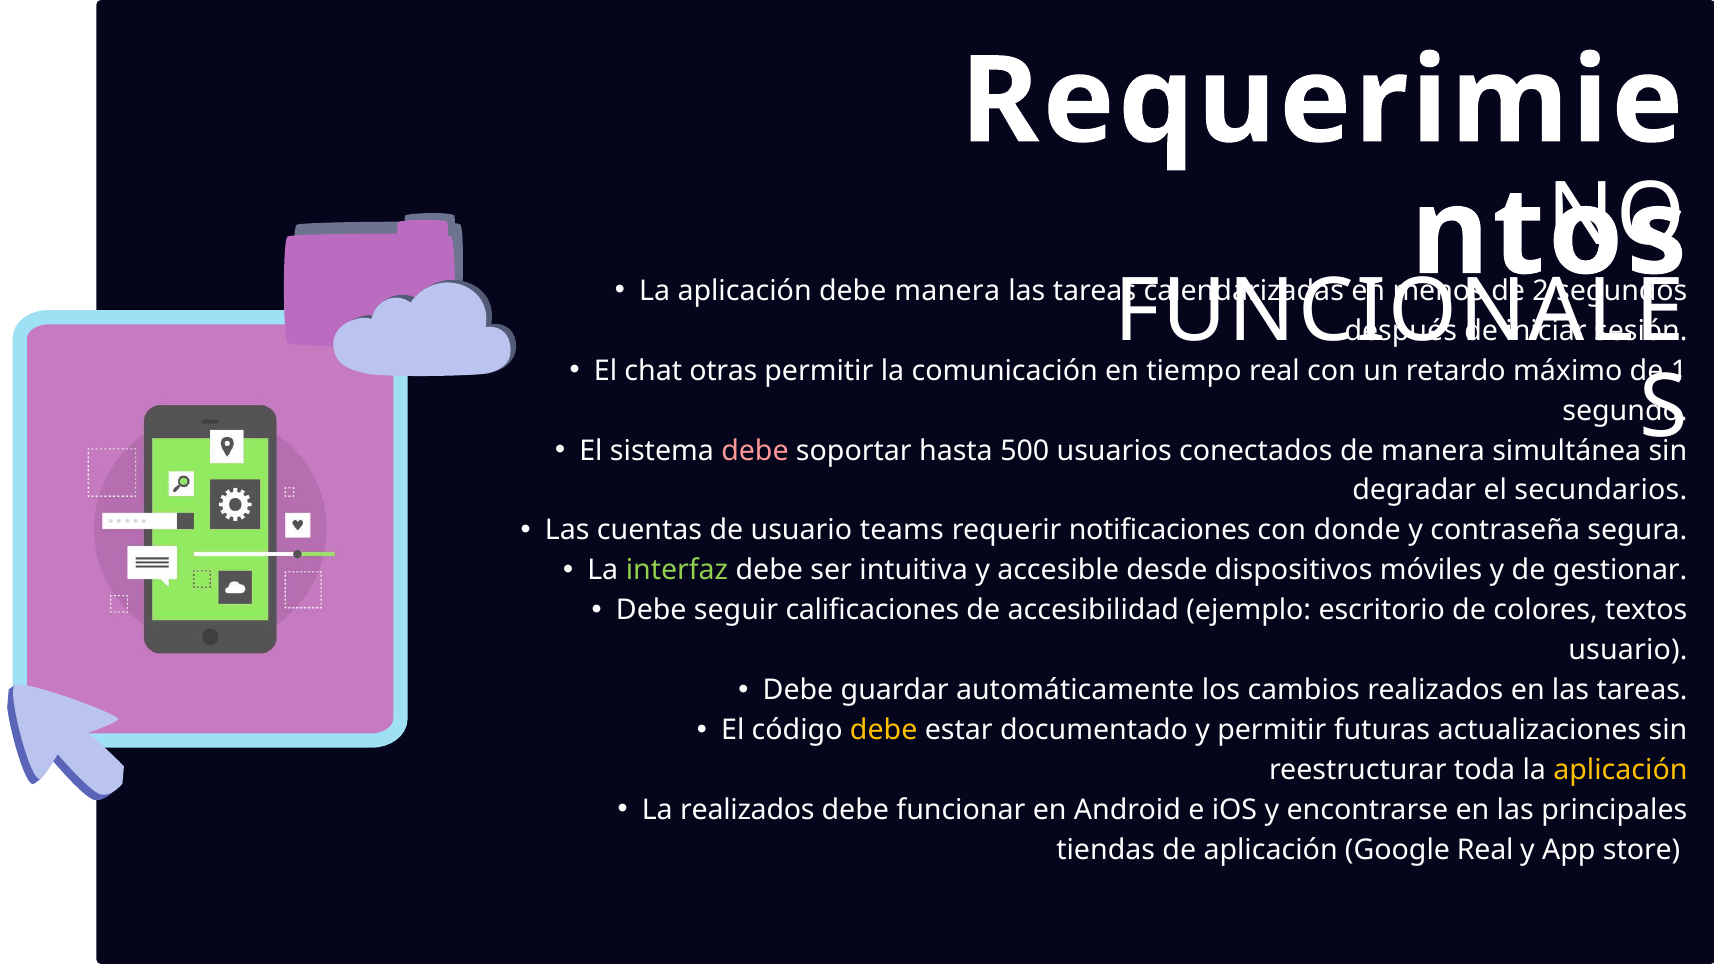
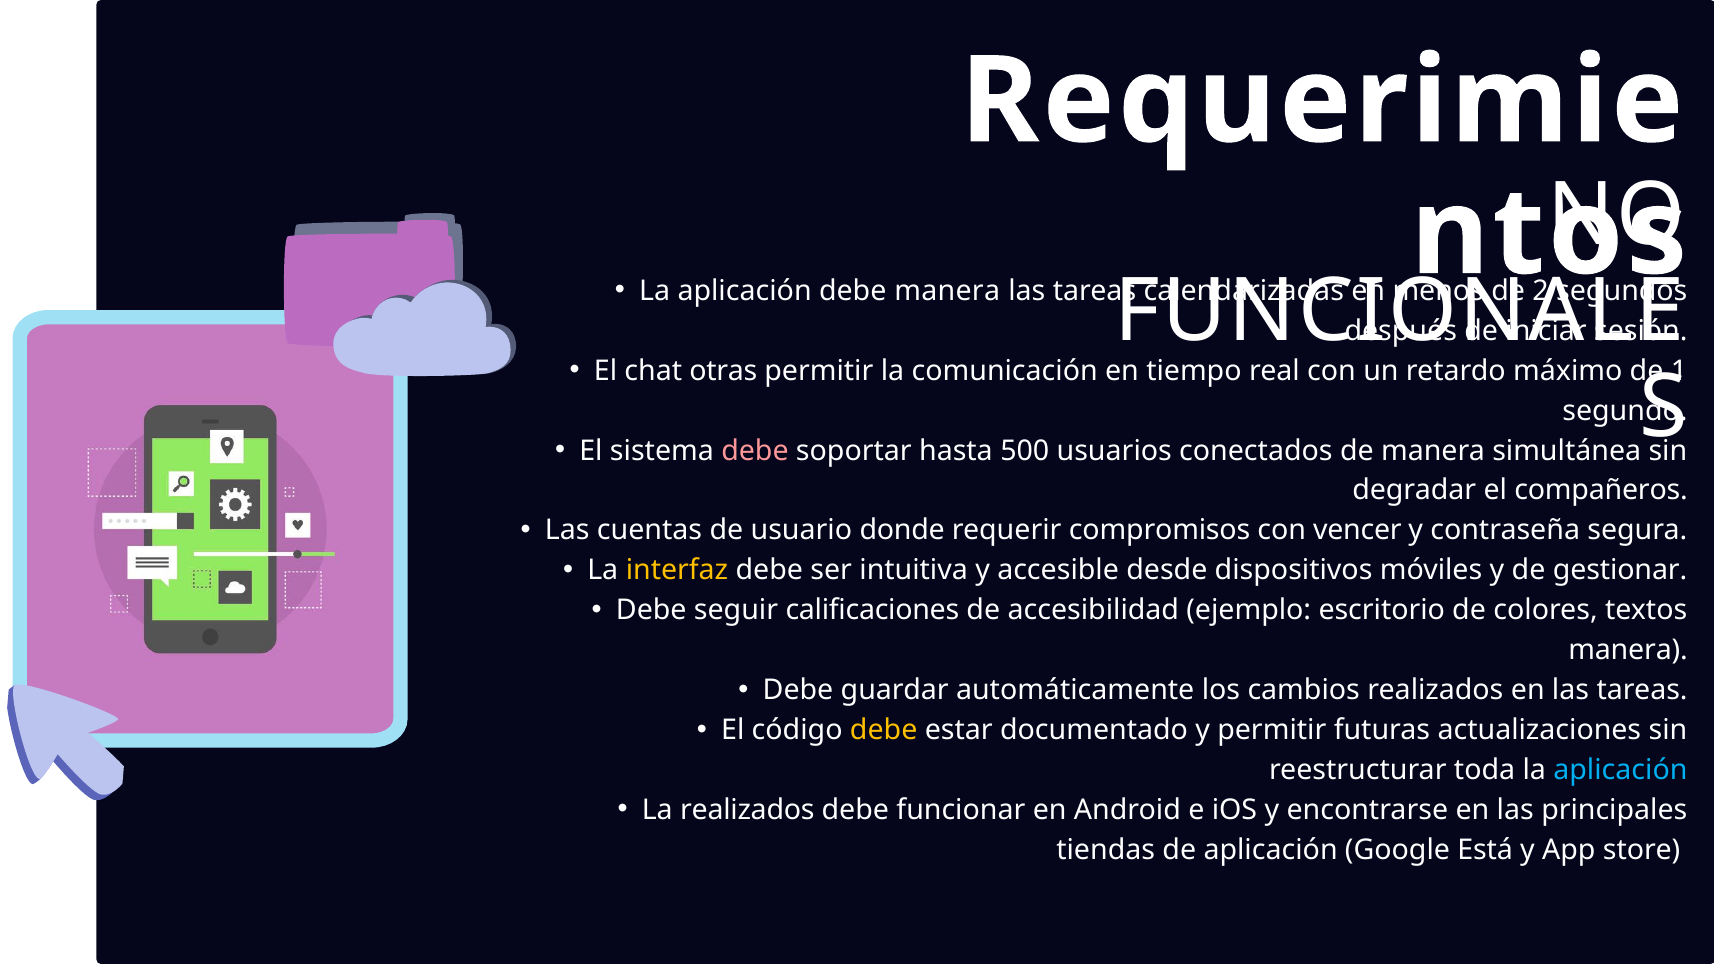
secundarios: secundarios -> compañeros
teams: teams -> donde
notificaciones: notificaciones -> compromisos
donde: donde -> vencer
interfaz colour: light green -> yellow
usuario at (1628, 650): usuario -> manera
aplicación at (1620, 770) colour: yellow -> light blue
Google Real: Real -> Está
